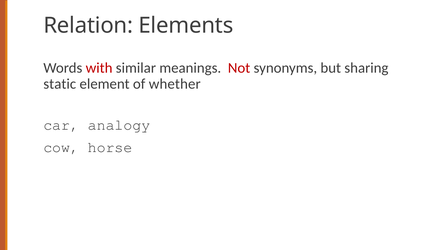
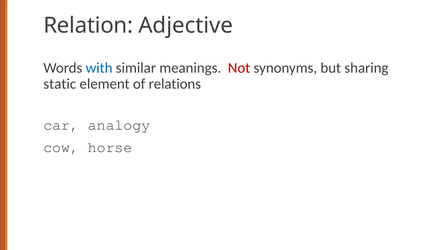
Elements: Elements -> Adjective
with colour: red -> blue
whether: whether -> relations
